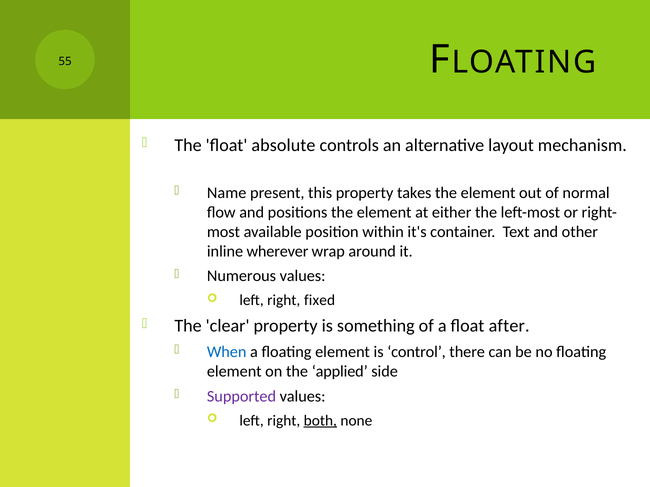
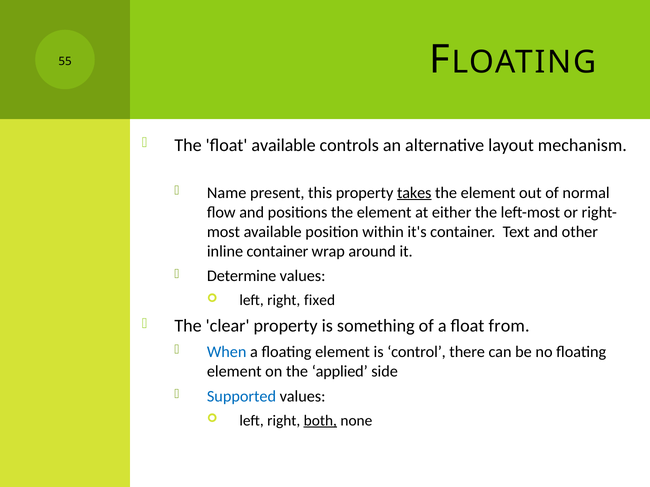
float absolute: absolute -> available
takes underline: none -> present
inline wherever: wherever -> container
Numerous: Numerous -> Determine
after: after -> from
Supported colour: purple -> blue
